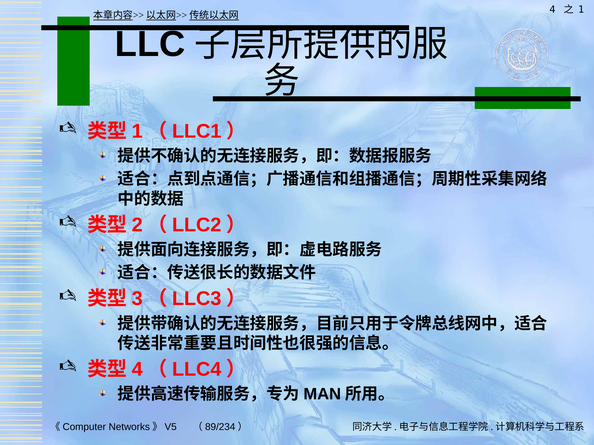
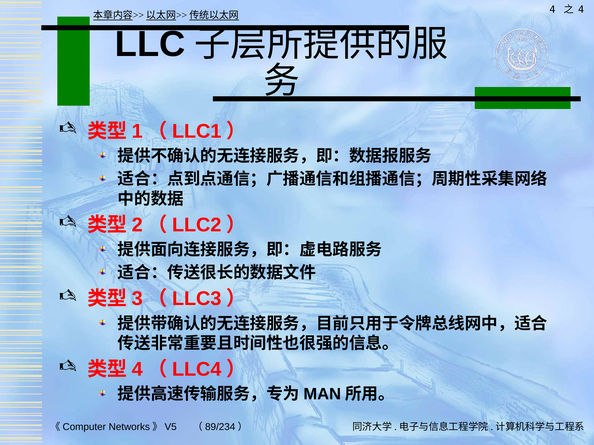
1 at (581, 10): 1 -> 4
